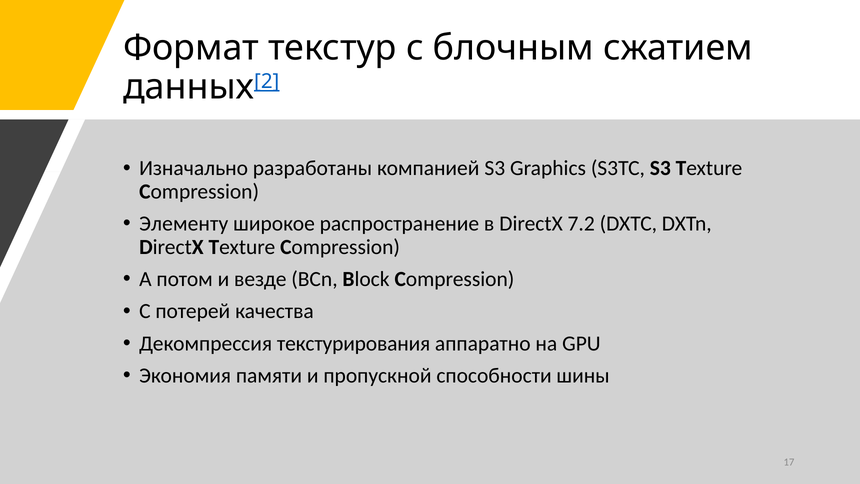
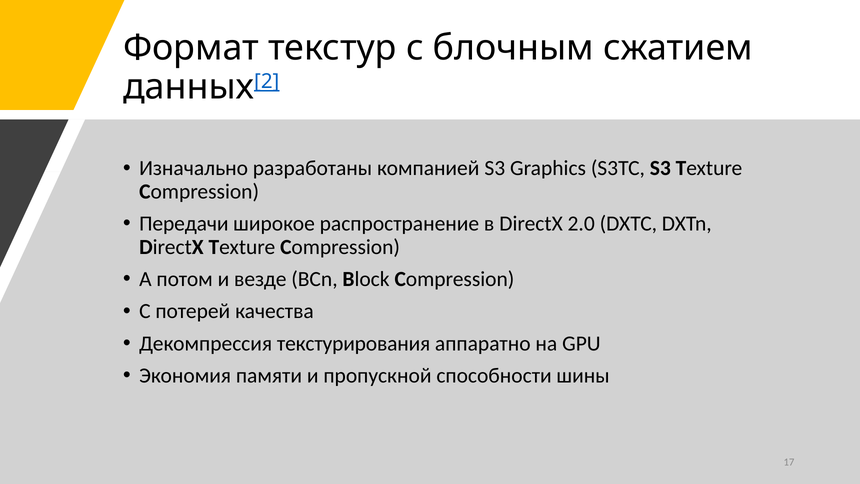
Элементу: Элементу -> Передачи
7.2: 7.2 -> 2.0
